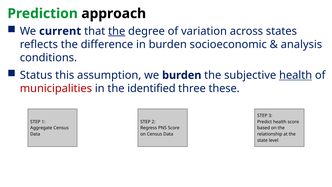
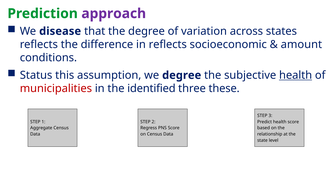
approach colour: black -> purple
current: current -> disease
the at (117, 31) underline: present -> none
in burden: burden -> reflects
analysis: analysis -> amount
we burden: burden -> degree
